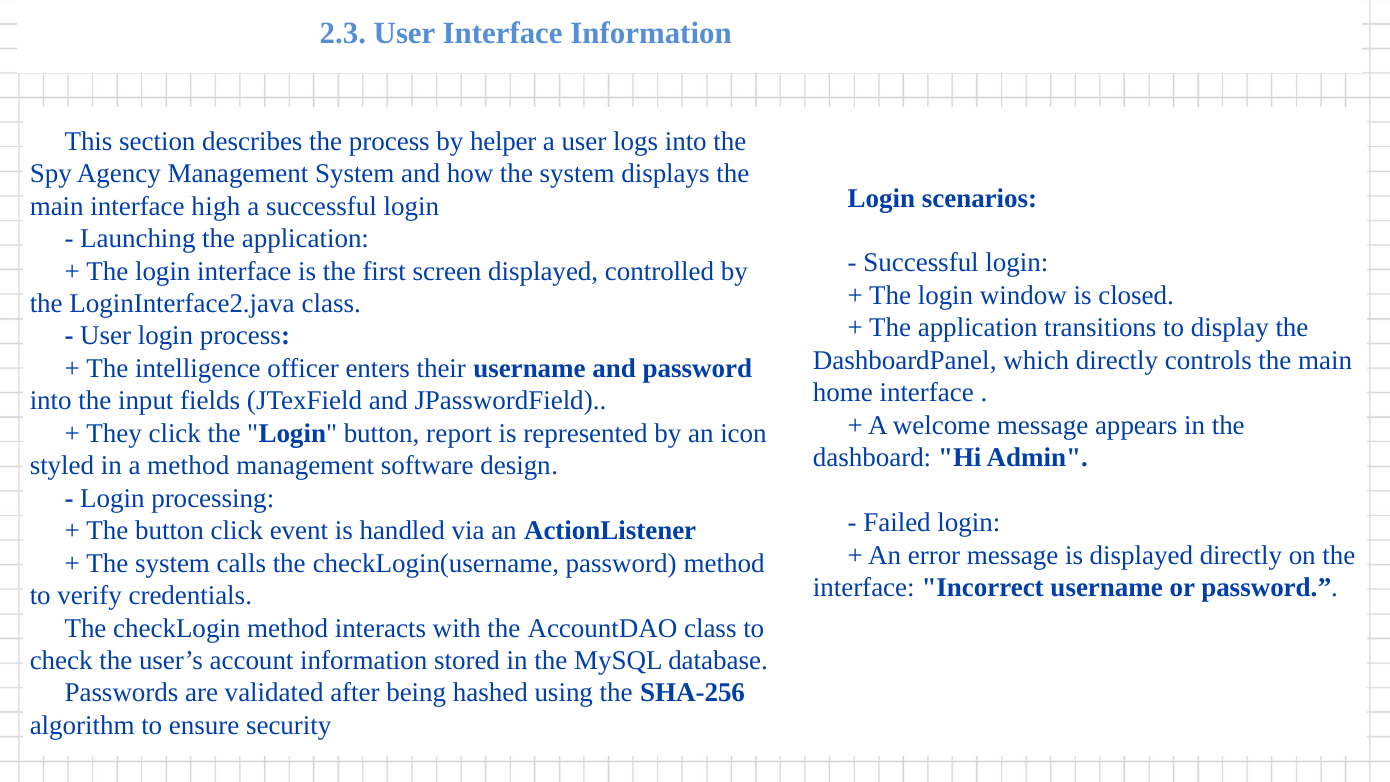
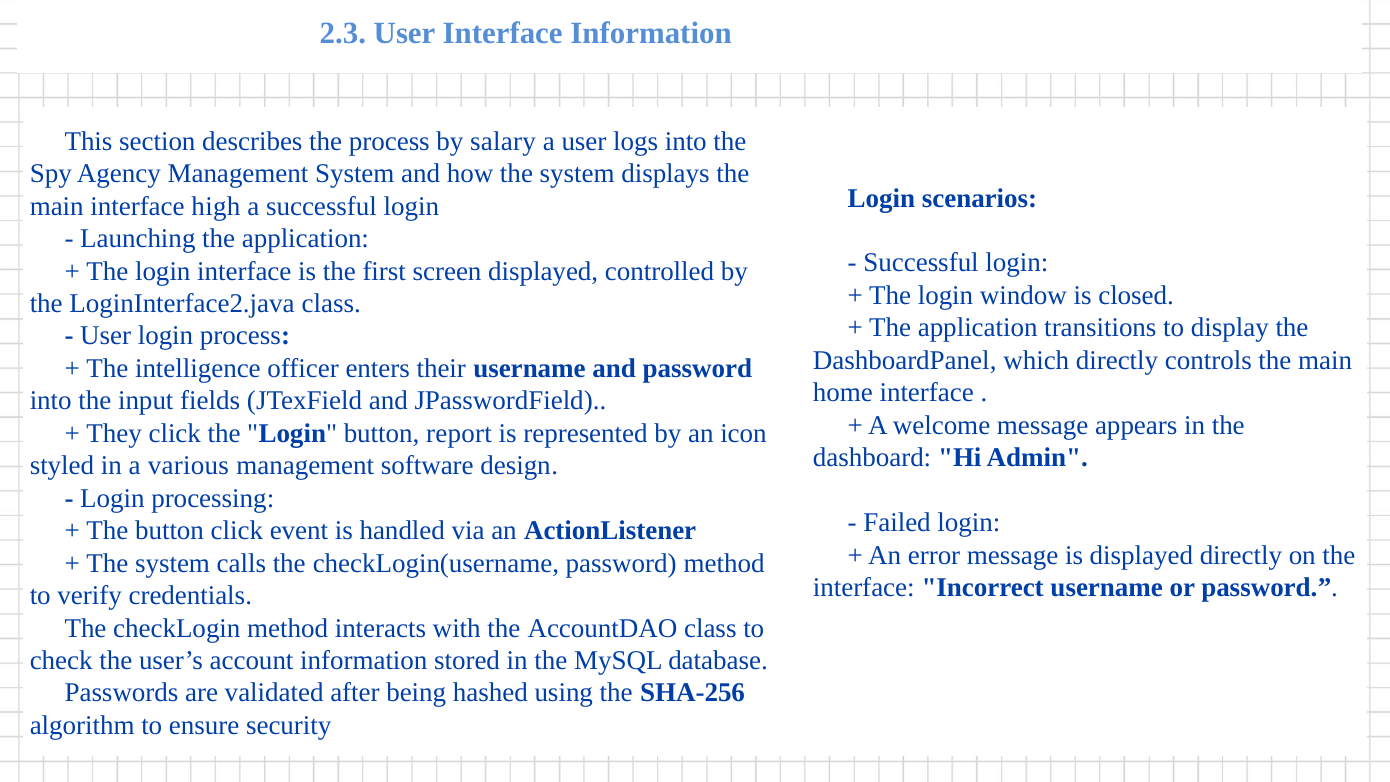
helper: helper -> salary
a method: method -> various
